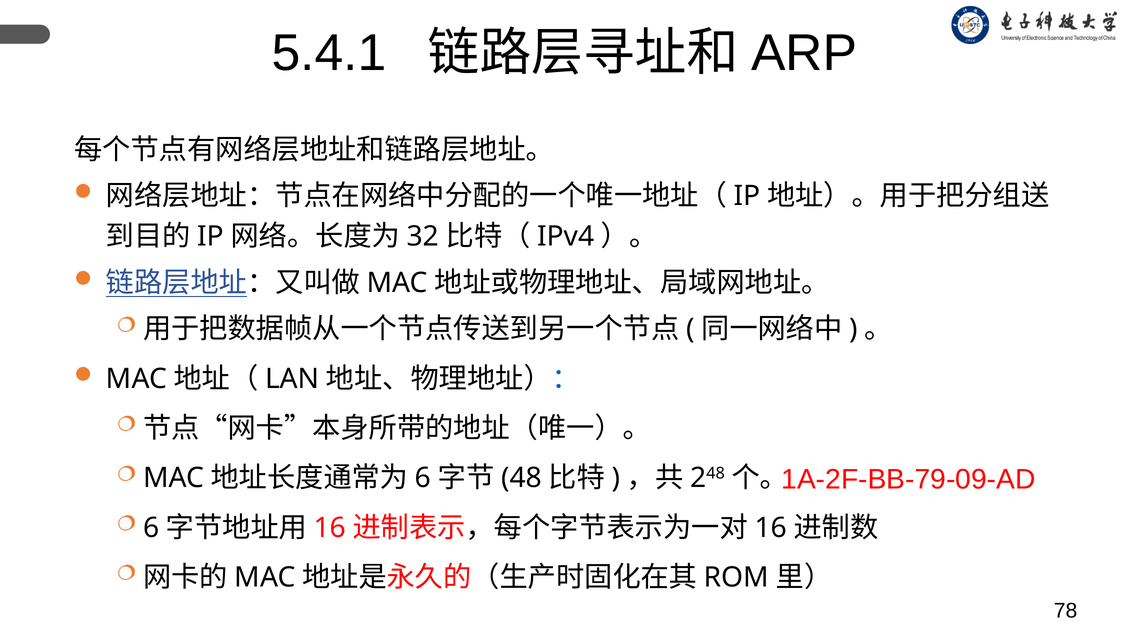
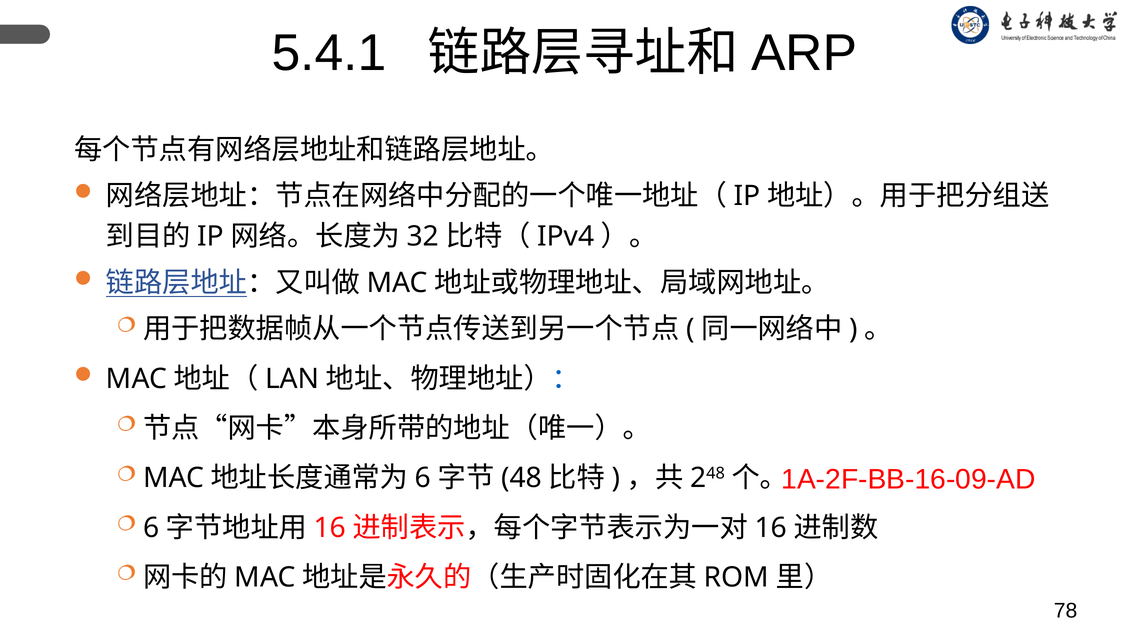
1A-2F-BB-79-09-AD: 1A-2F-BB-79-09-AD -> 1A-2F-BB-16-09-AD
